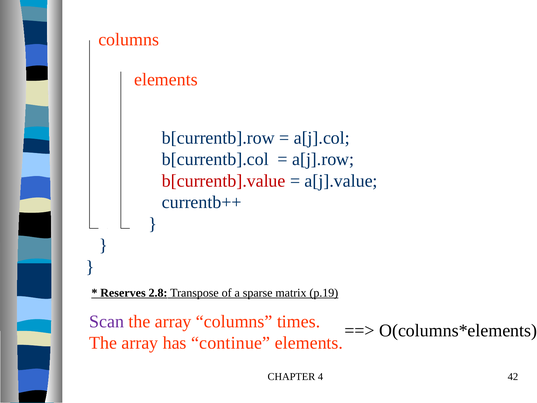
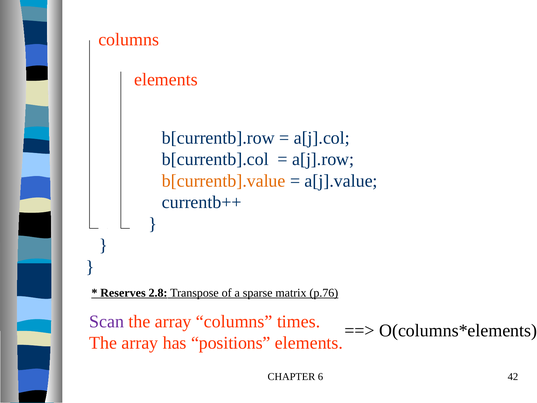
b[currentb].value colour: red -> orange
p.19: p.19 -> p.76
continue: continue -> positions
4: 4 -> 6
